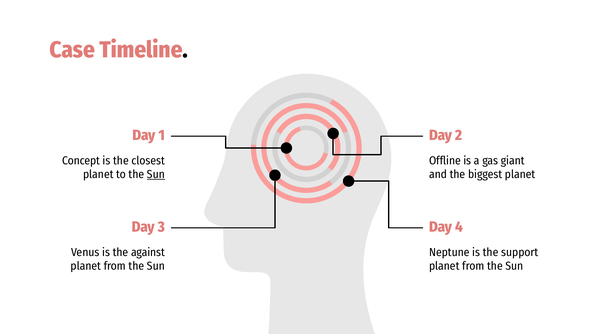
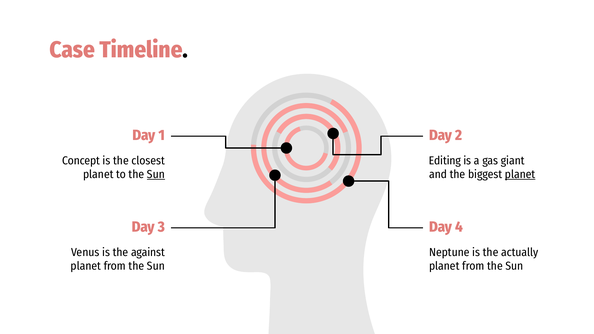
Offline: Offline -> Editing
planet at (520, 175) underline: none -> present
support: support -> actually
